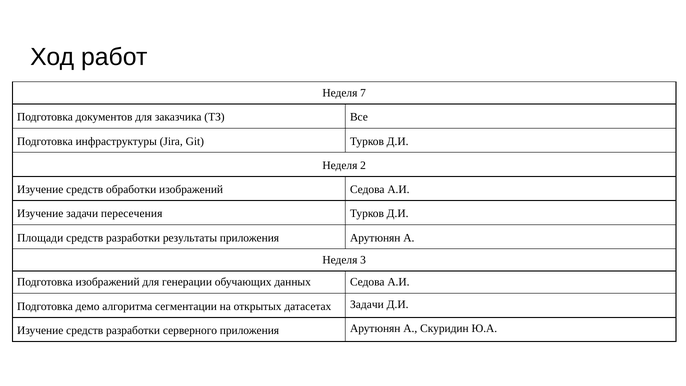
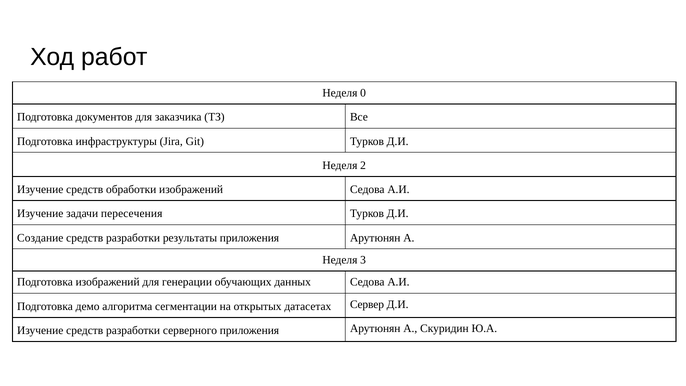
7: 7 -> 0
Площади: Площади -> Создание
датасетах Задачи: Задачи -> Сервер
